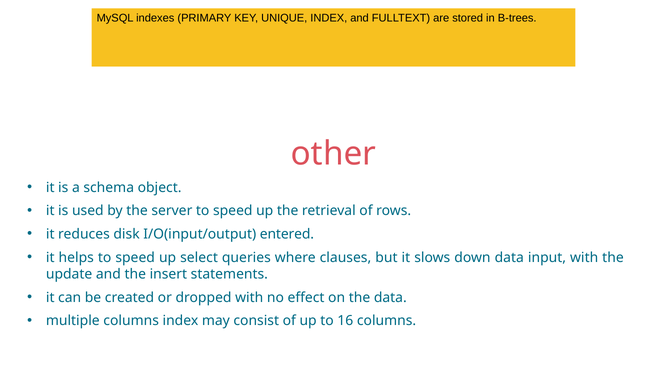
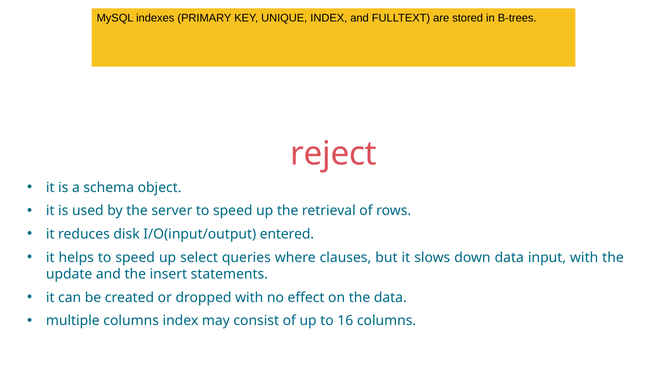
other: other -> reject
